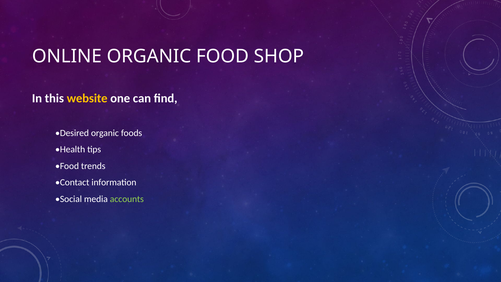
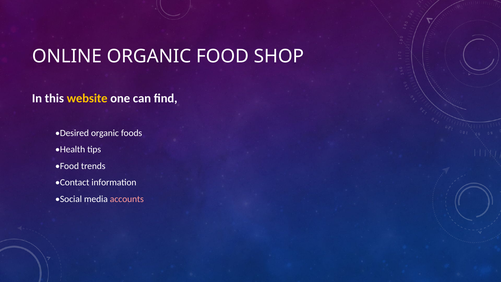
accounts colour: light green -> pink
